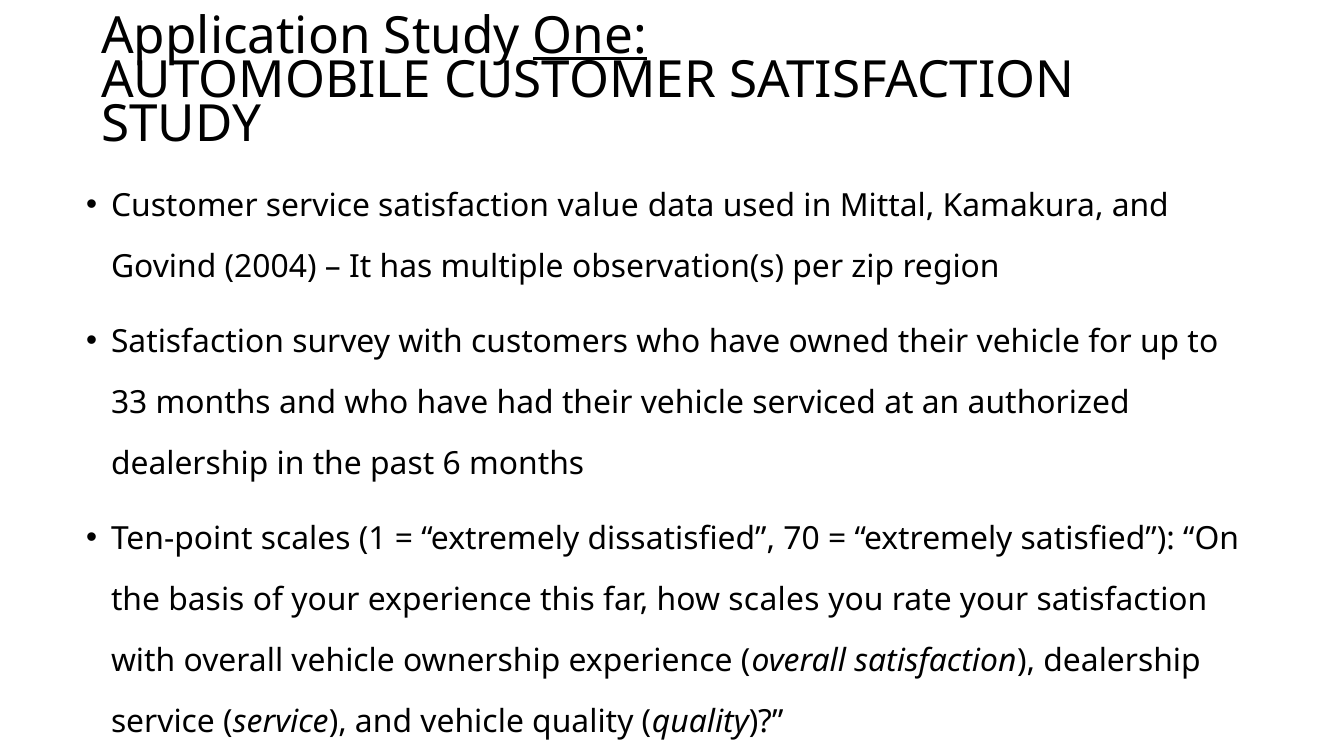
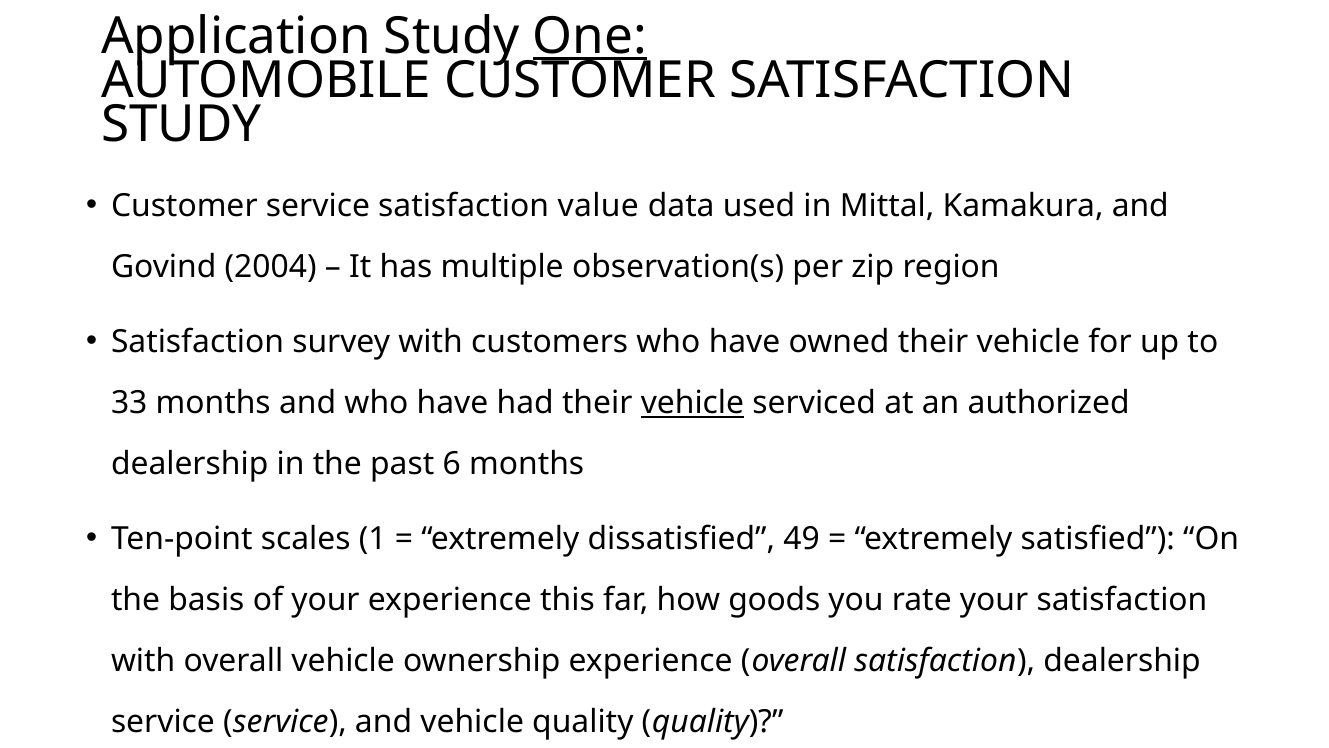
vehicle at (692, 403) underline: none -> present
70: 70 -> 49
how scales: scales -> goods
